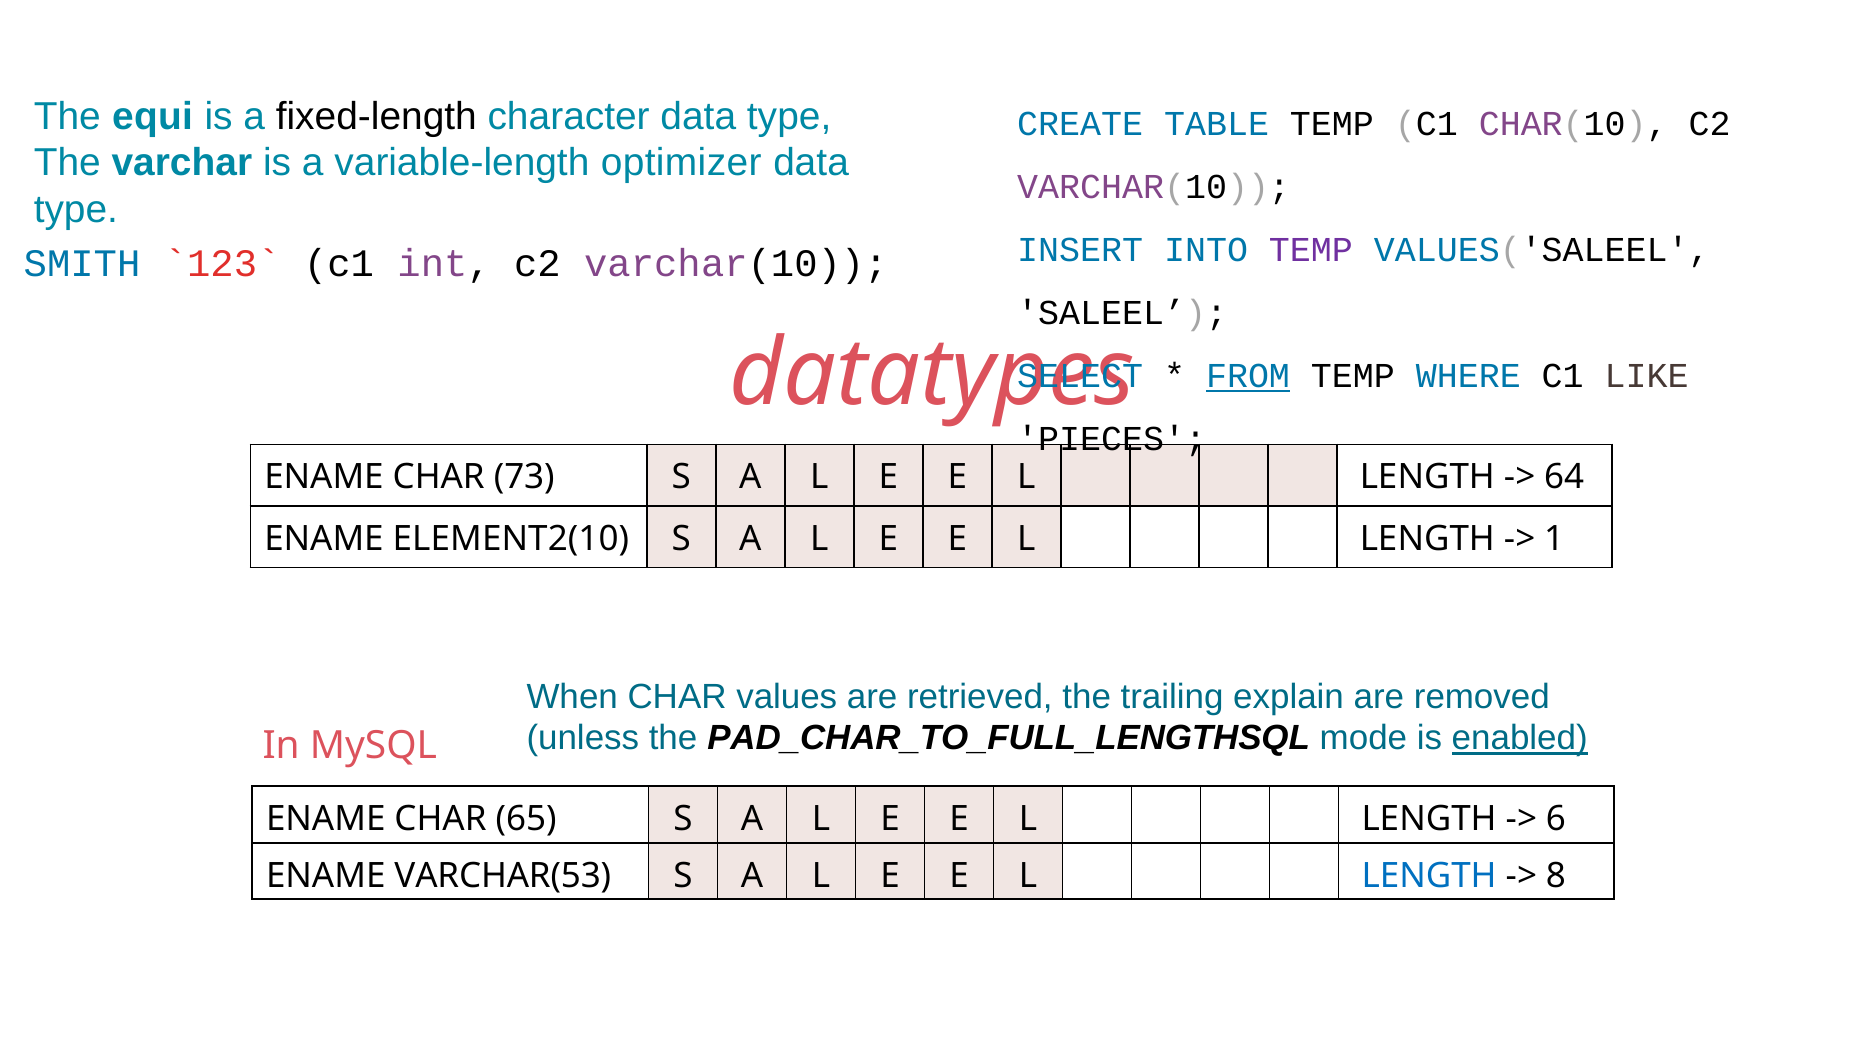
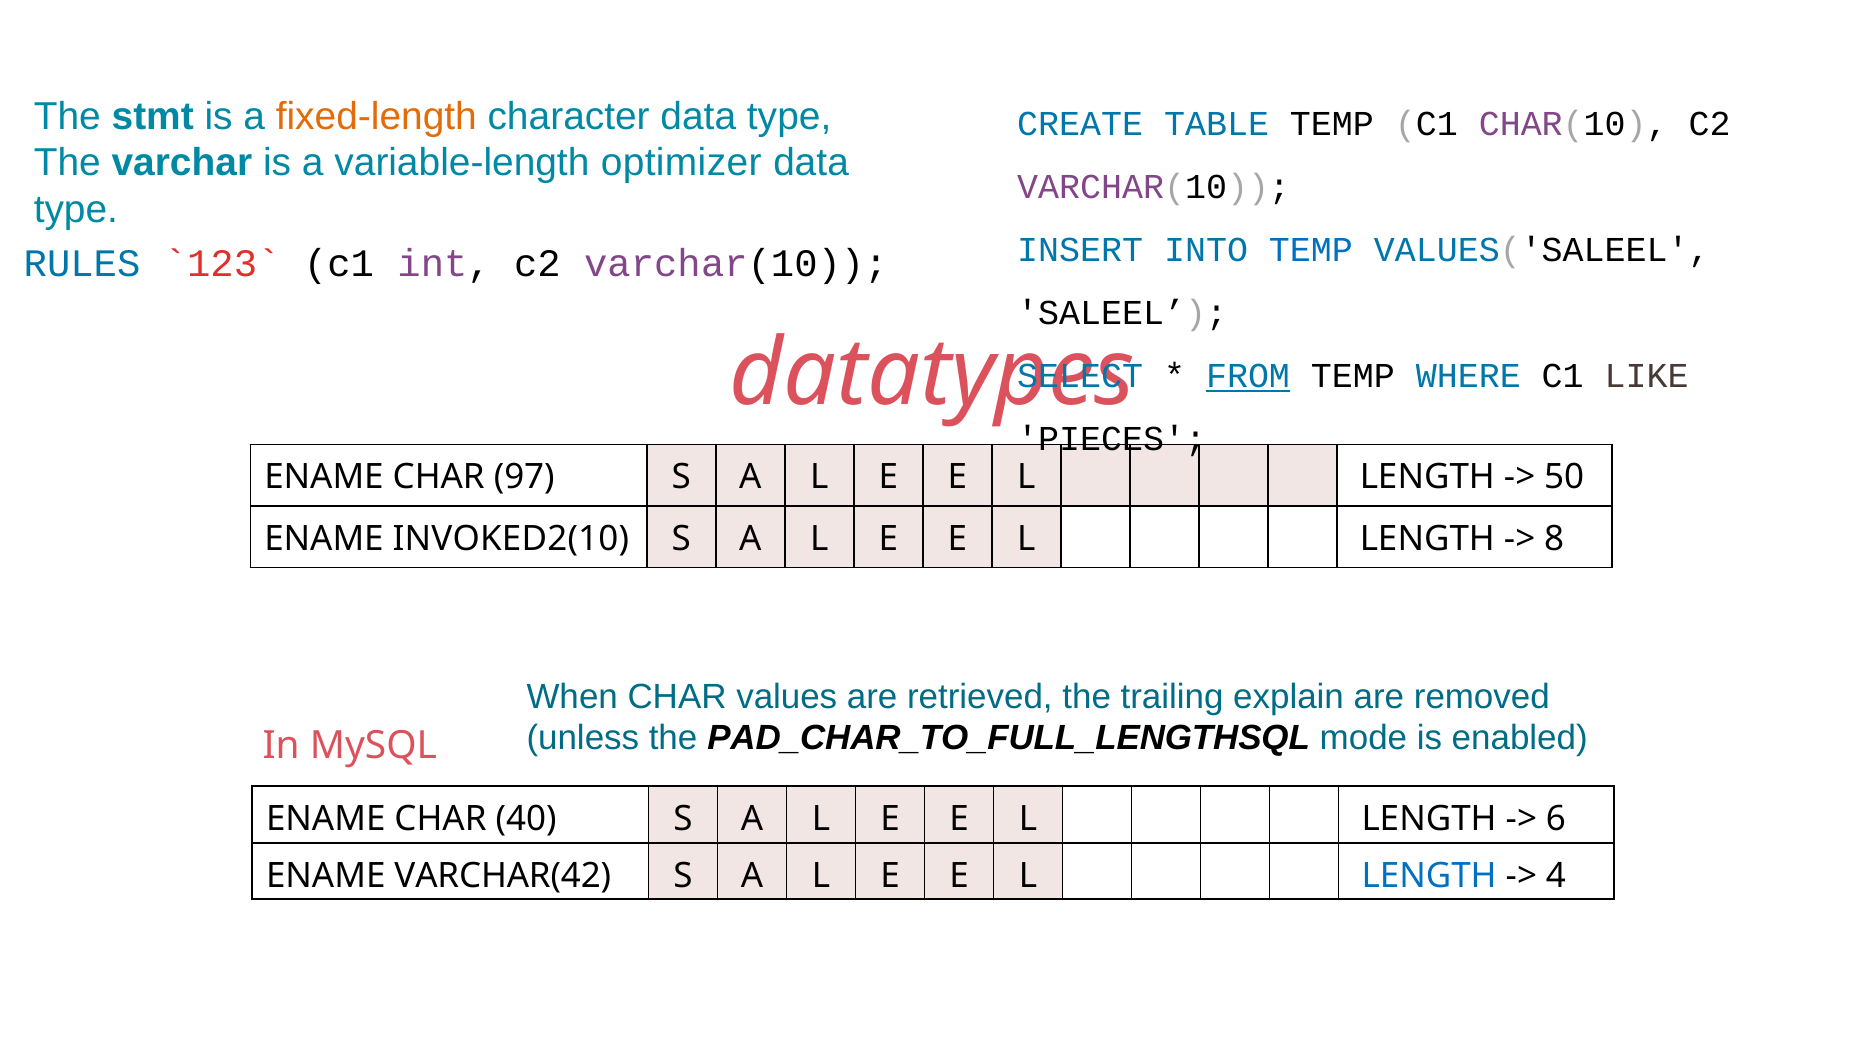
equi: equi -> stmt
fixed-length colour: black -> orange
TEMP at (1311, 250) colour: purple -> blue
SMITH: SMITH -> RULES
73: 73 -> 97
64: 64 -> 50
ELEMENT2(10: ELEMENT2(10 -> INVOKED2(10
1: 1 -> 8
enabled underline: present -> none
65: 65 -> 40
VARCHAR(53: VARCHAR(53 -> VARCHAR(42
8: 8 -> 4
